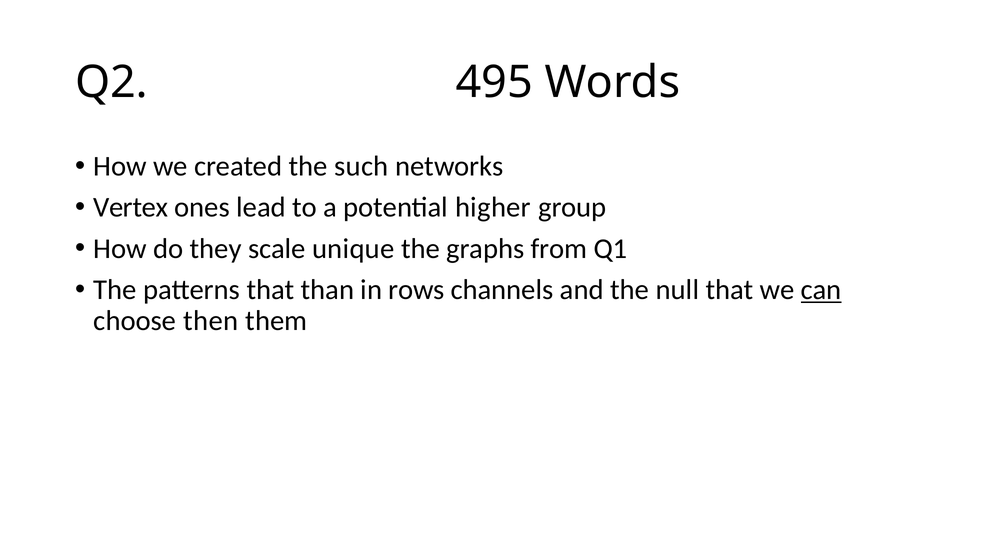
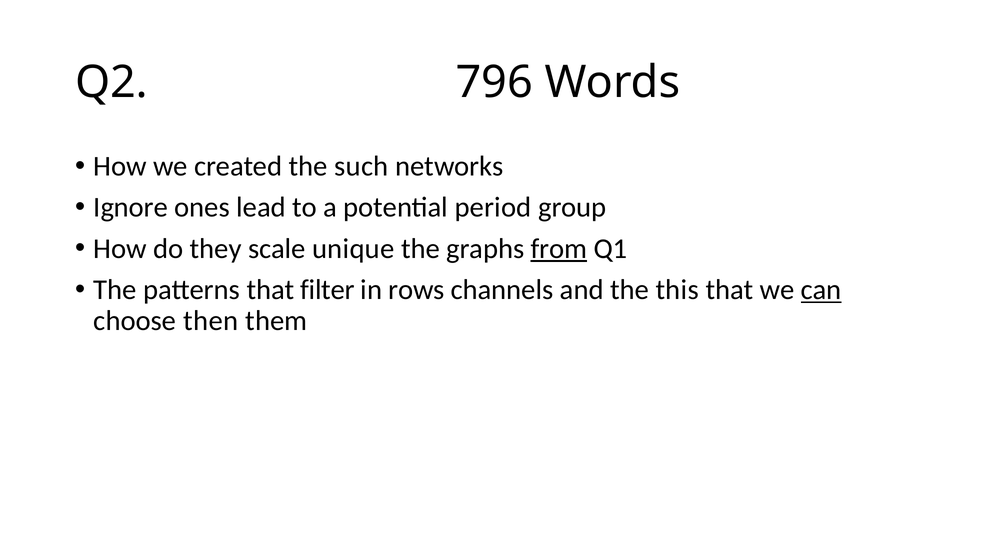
495: 495 -> 796
Vertex: Vertex -> Ignore
higher: higher -> period
from underline: none -> present
than: than -> filter
null: null -> this
